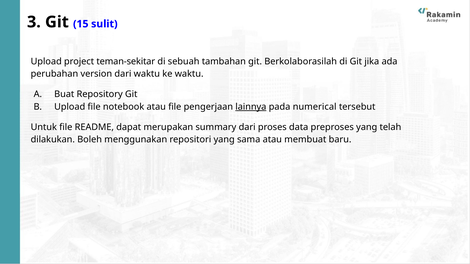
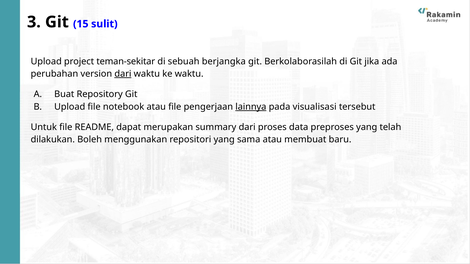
tambahan: tambahan -> berjangka
dari at (123, 74) underline: none -> present
numerical: numerical -> visualisasi
